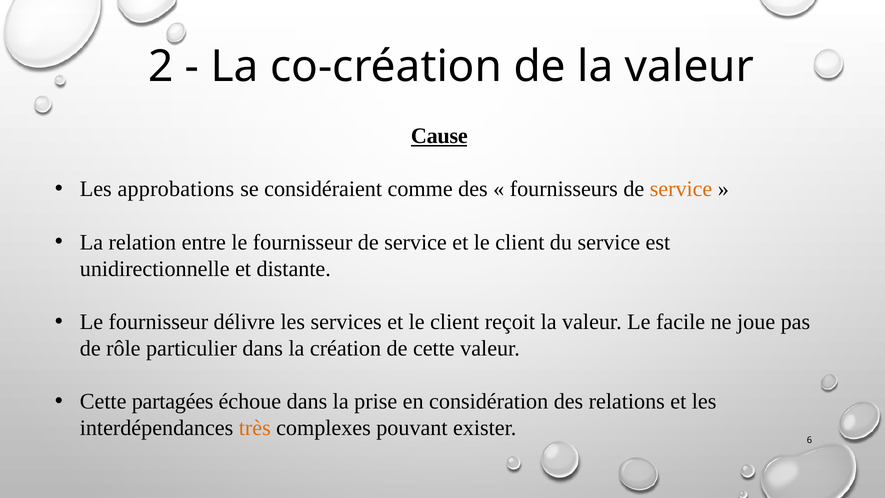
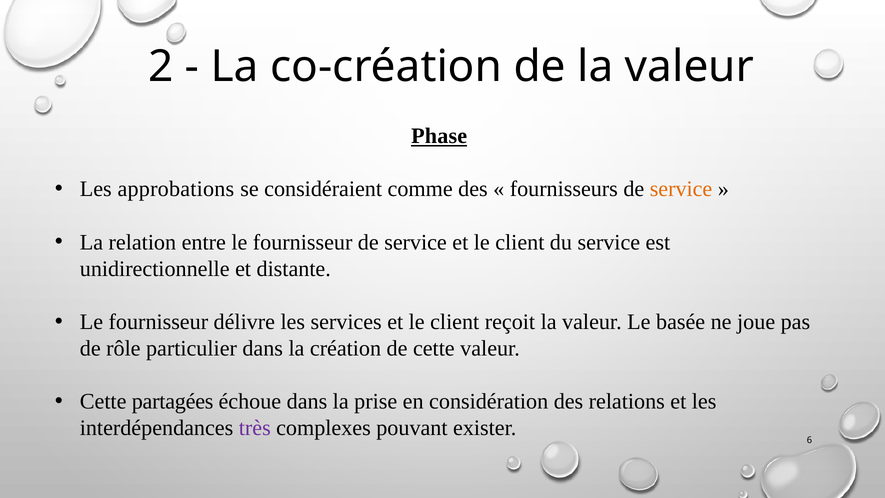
Cause: Cause -> Phase
facile: facile -> basée
très colour: orange -> purple
